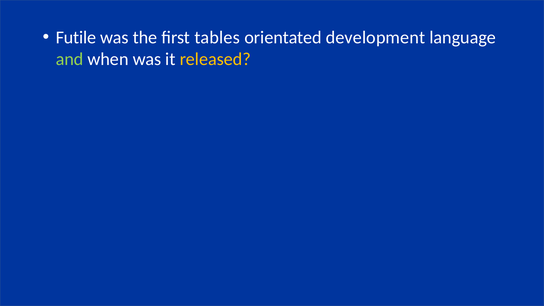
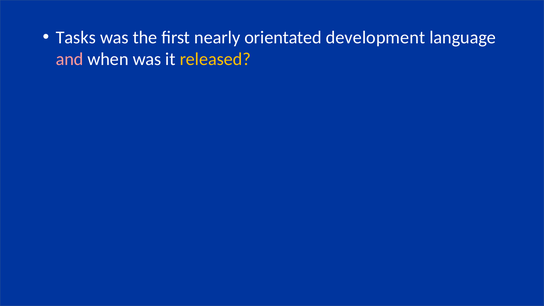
Futile: Futile -> Tasks
tables: tables -> nearly
and colour: light green -> pink
